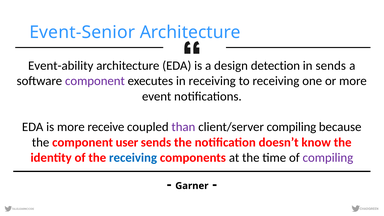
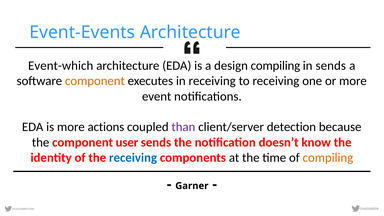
Event-Senior: Event-Senior -> Event-Events
Event-ability: Event-ability -> Event-which
design detection: detection -> compiling
component at (95, 81) colour: purple -> orange
receive: receive -> actions
client/server compiling: compiling -> detection
compiling at (328, 158) colour: purple -> orange
